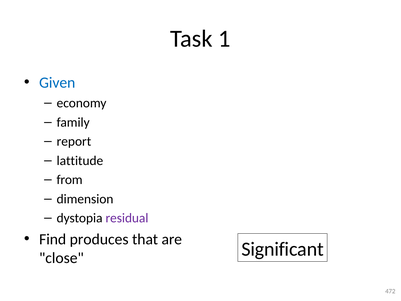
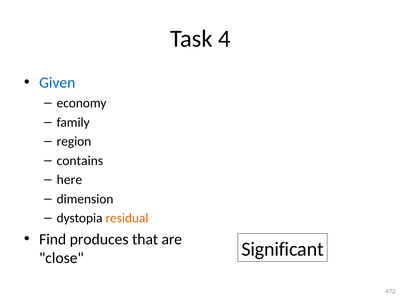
1: 1 -> 4
report: report -> region
lattitude: lattitude -> contains
from: from -> here
residual colour: purple -> orange
